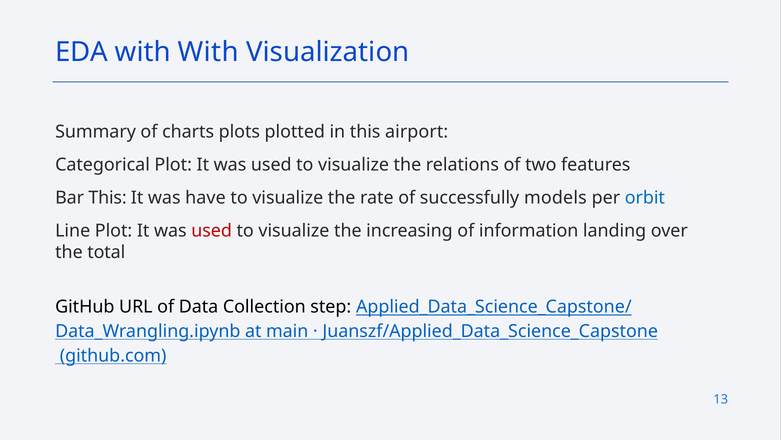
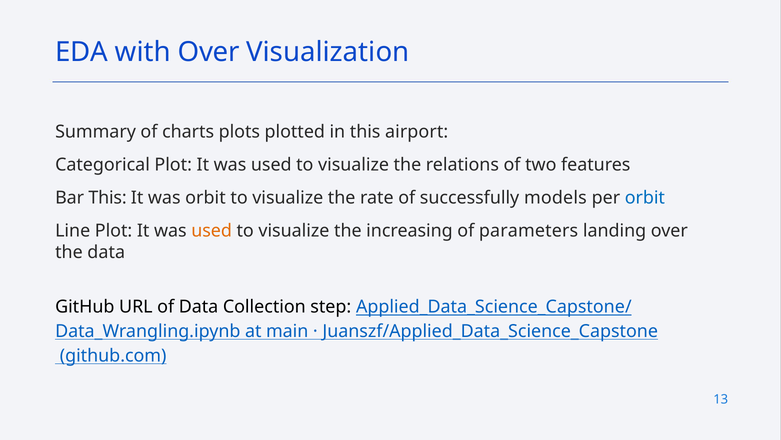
with With: With -> Over
was have: have -> orbit
used at (212, 230) colour: red -> orange
information: information -> parameters
the total: total -> data
